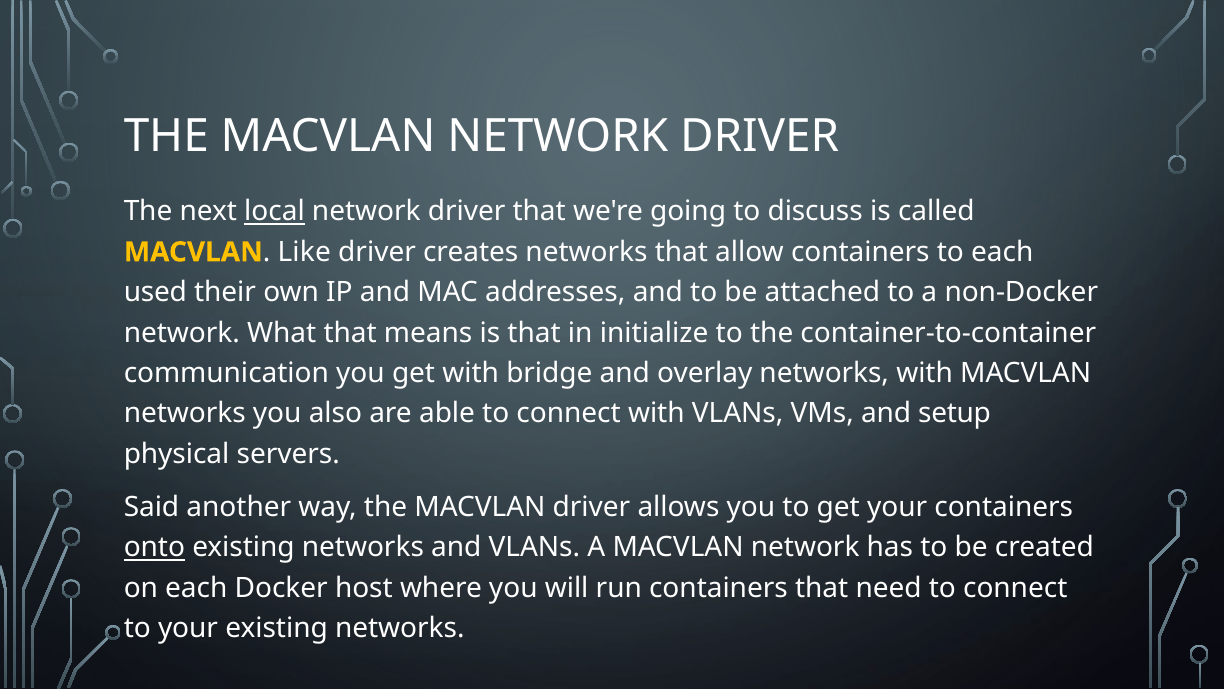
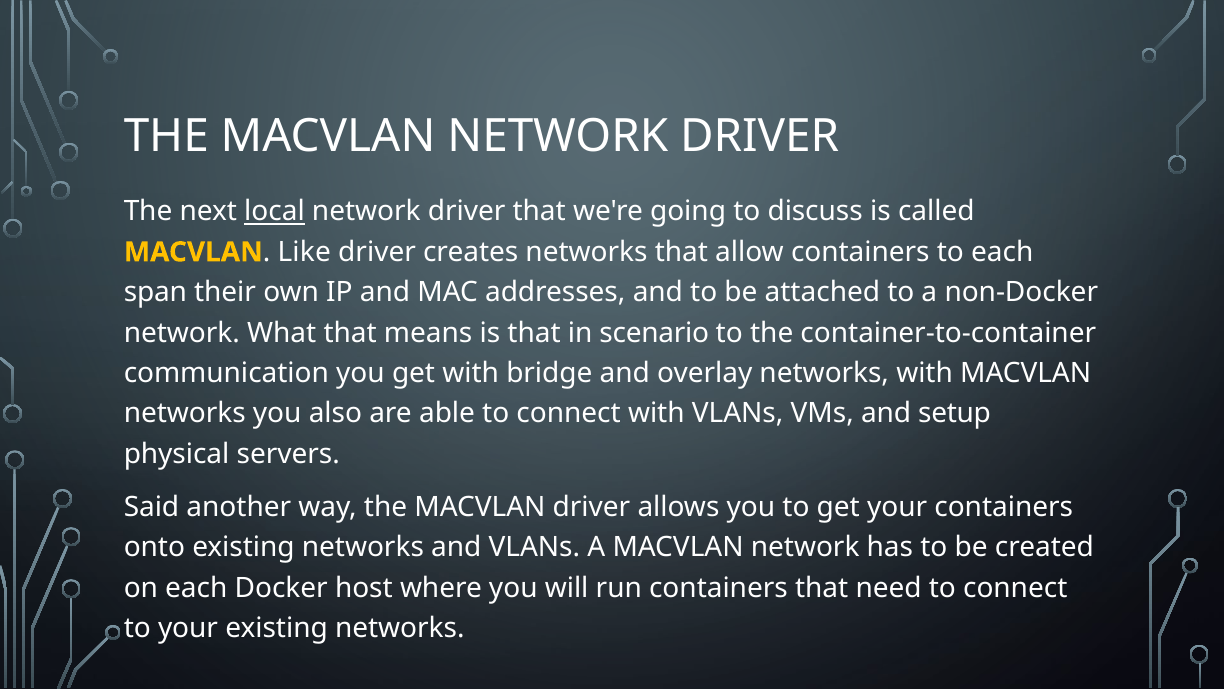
used: used -> span
initialize: initialize -> scenario
onto underline: present -> none
